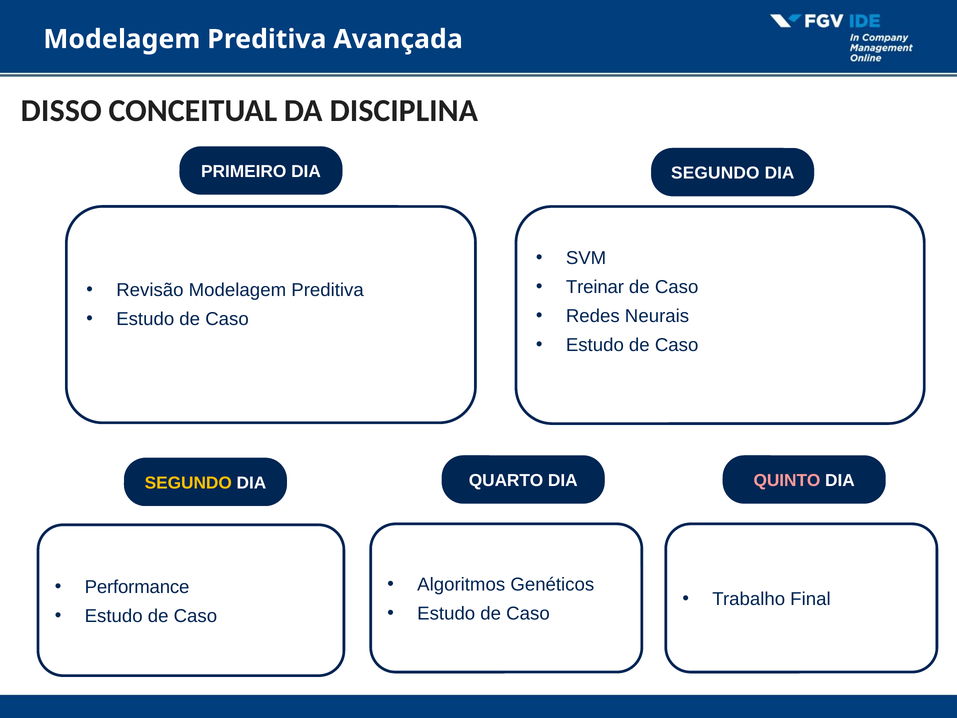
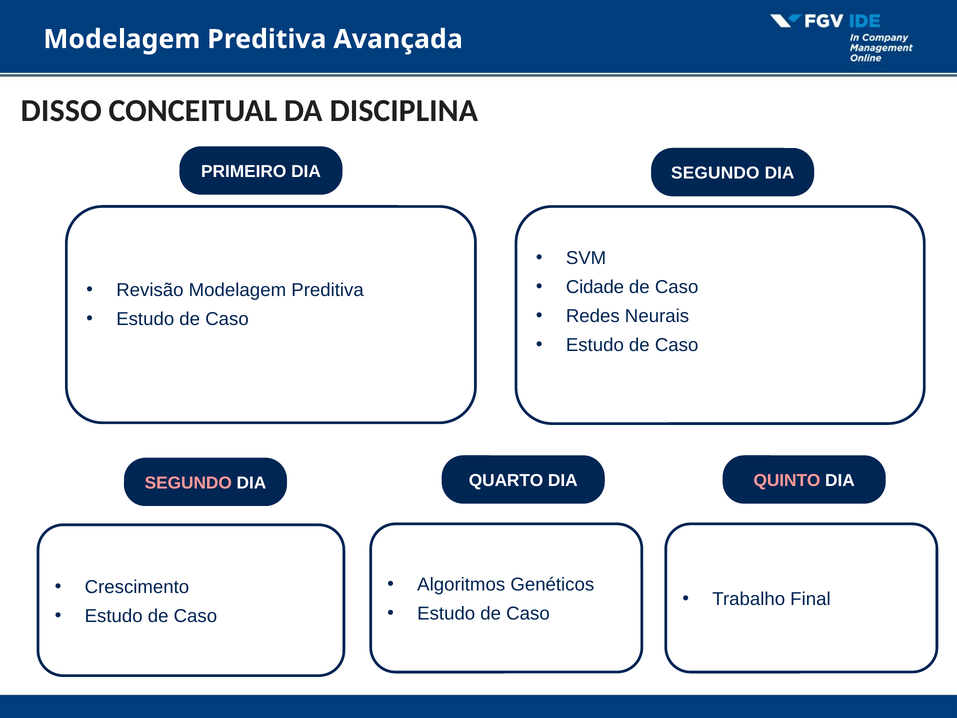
Treinar: Treinar -> Cidade
SEGUNDO at (188, 483) colour: yellow -> pink
Performance: Performance -> Crescimento
